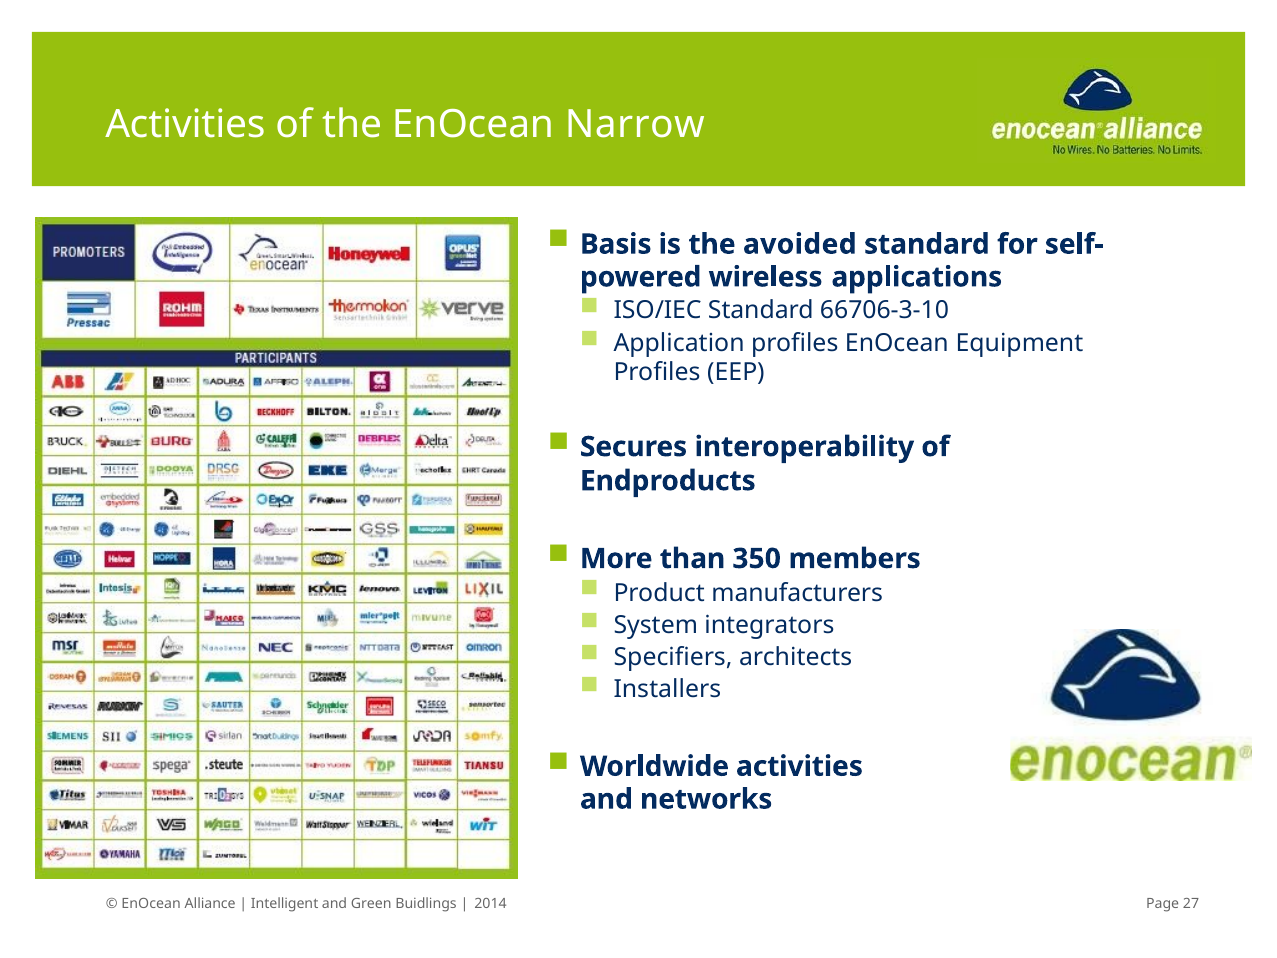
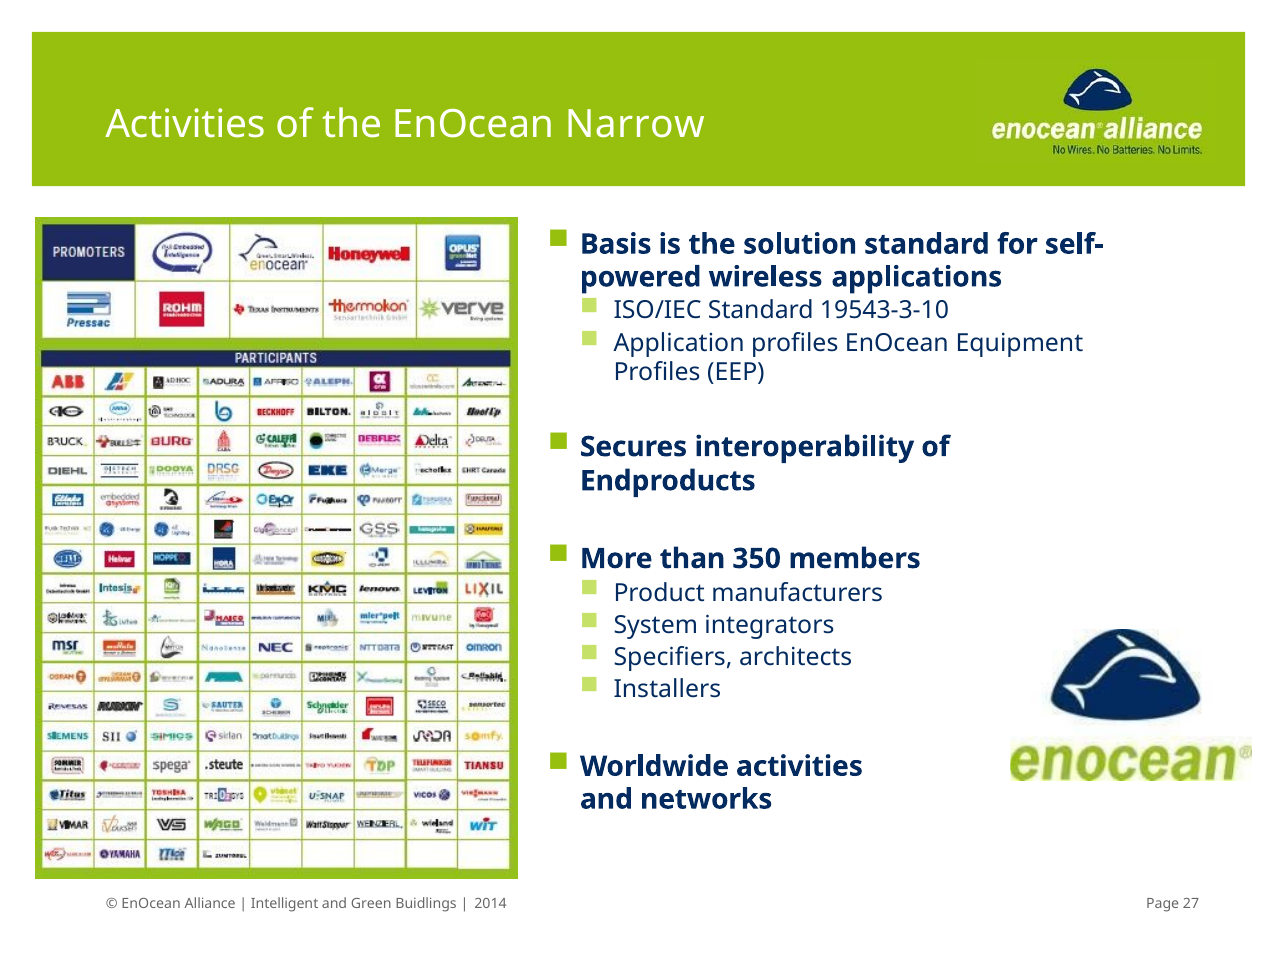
avoided: avoided -> solution
66706-3-10: 66706-3-10 -> 19543-3-10
